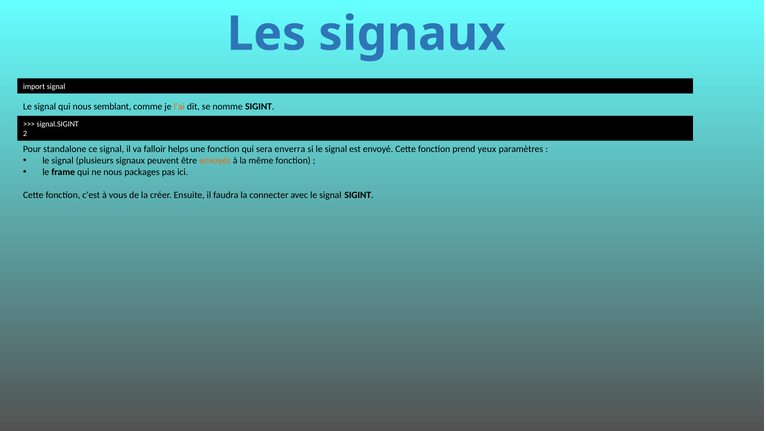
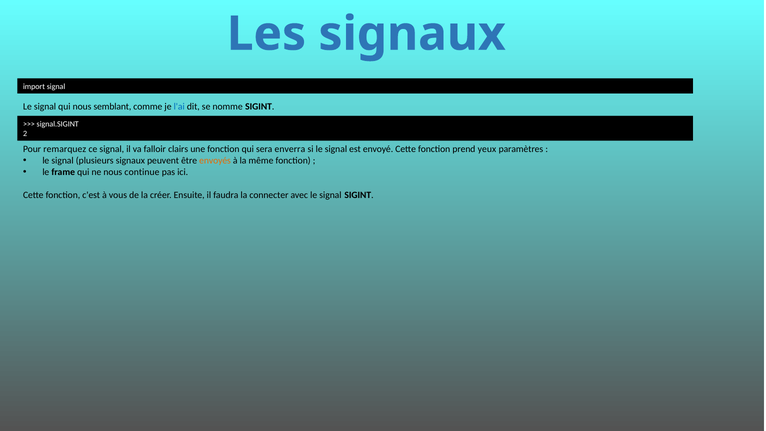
l'ai colour: orange -> blue
standalone: standalone -> remarquez
helps: helps -> clairs
packages: packages -> continue
